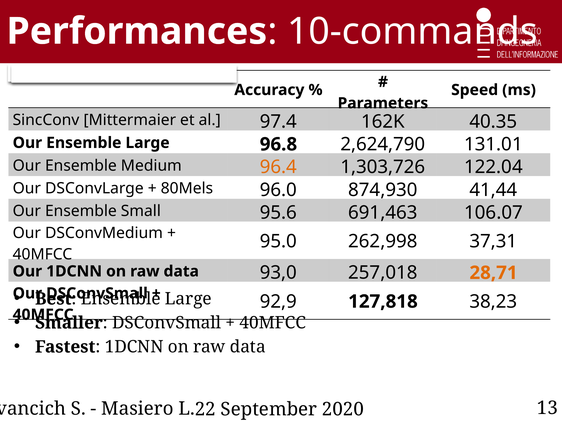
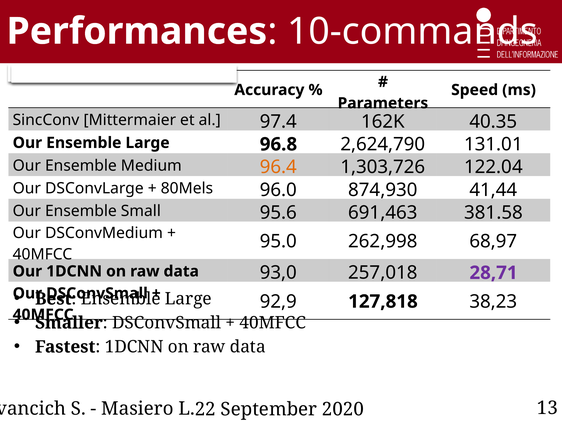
106.07: 106.07 -> 381.58
37,31: 37,31 -> 68,97
28,71 colour: orange -> purple
